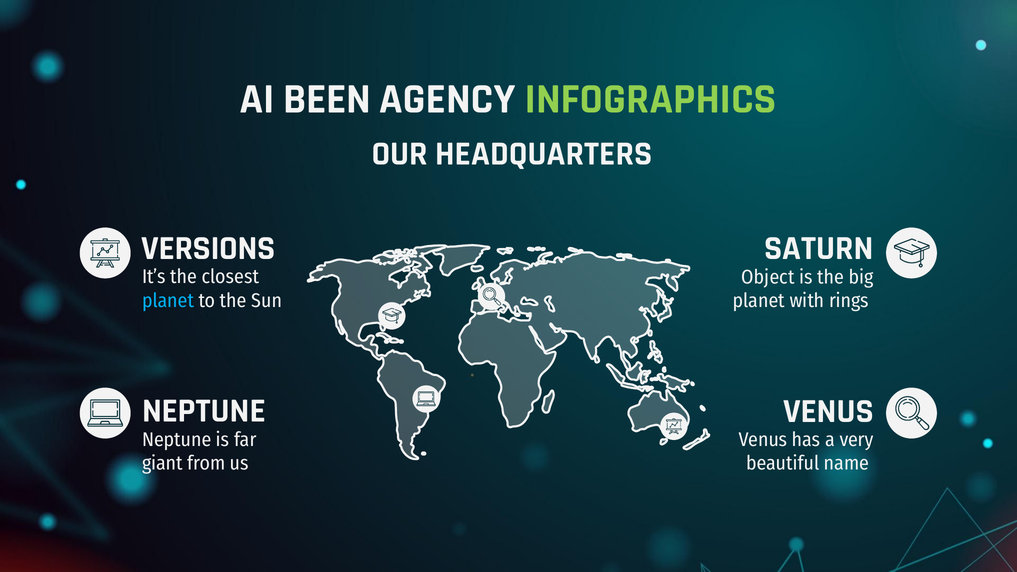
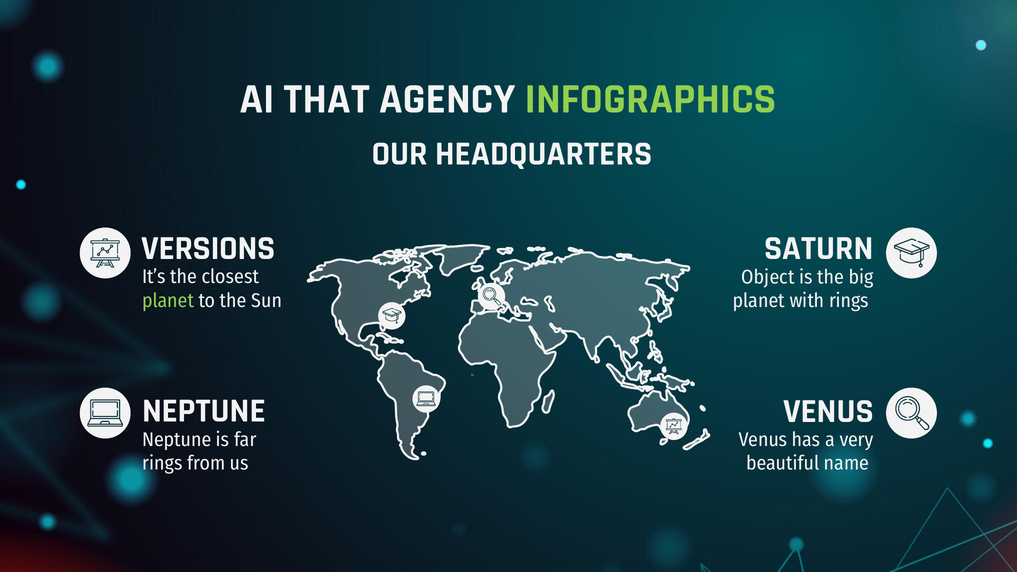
BEEN: BEEN -> THAT
planet at (168, 301) colour: light blue -> light green
giant at (162, 463): giant -> rings
